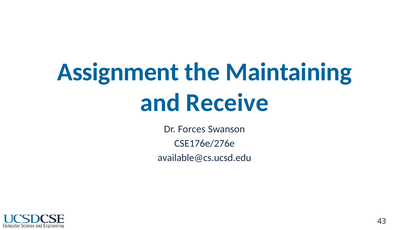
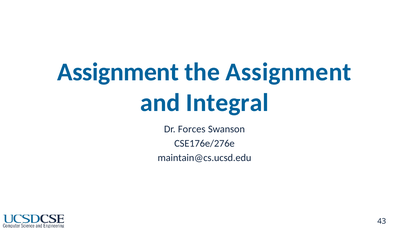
the Maintaining: Maintaining -> Assignment
Receive: Receive -> Integral
available@cs.ucsd.edu: available@cs.ucsd.edu -> maintain@cs.ucsd.edu
